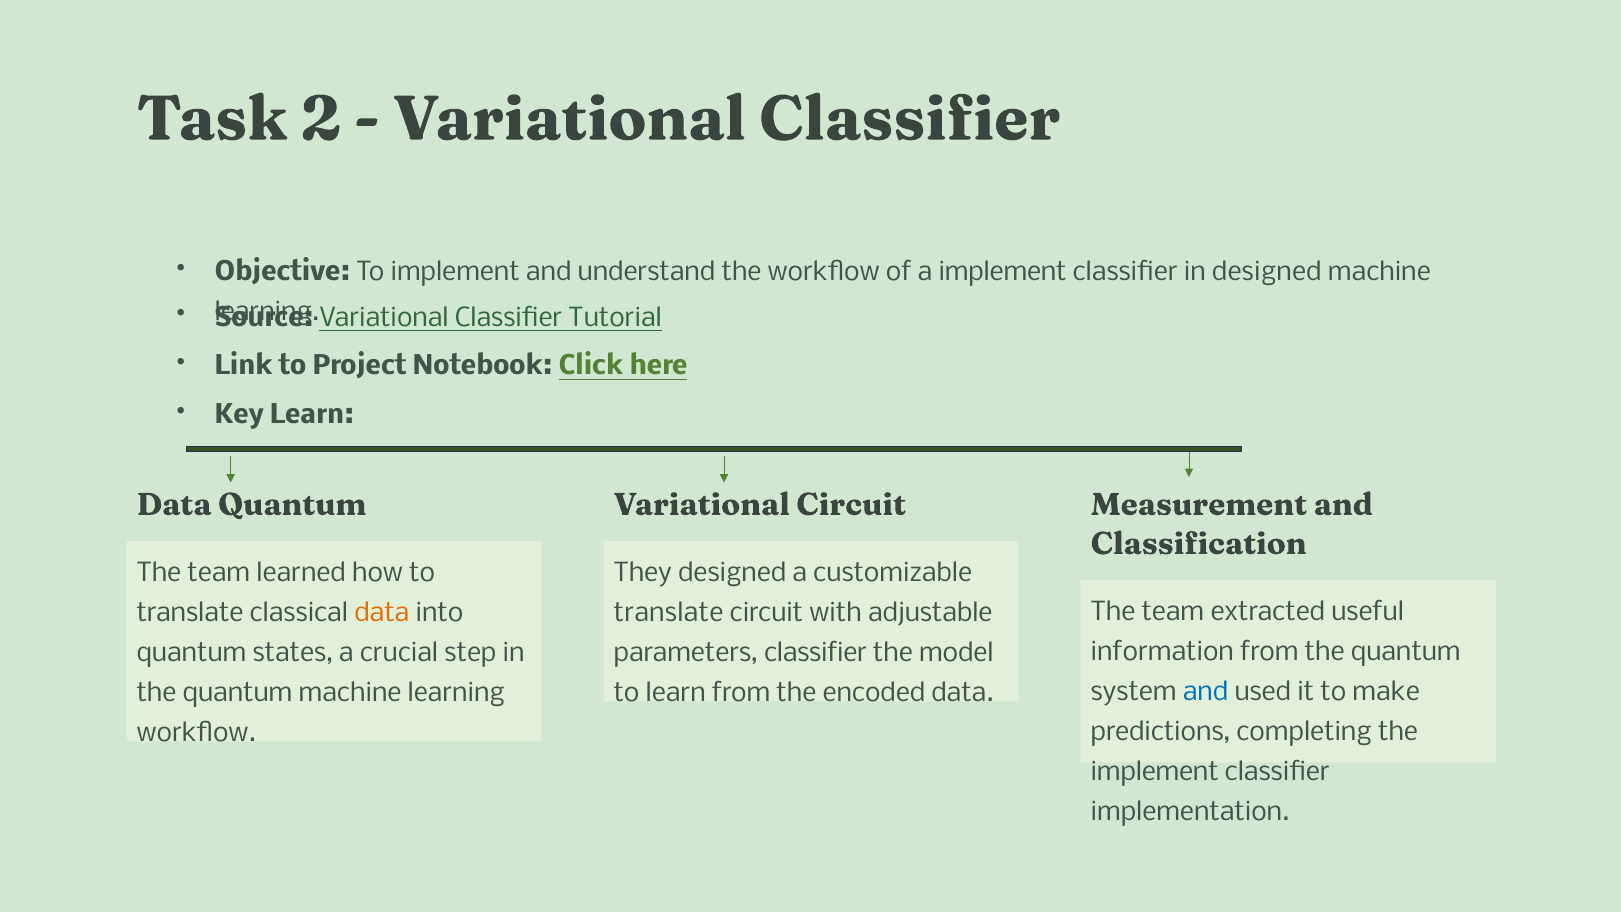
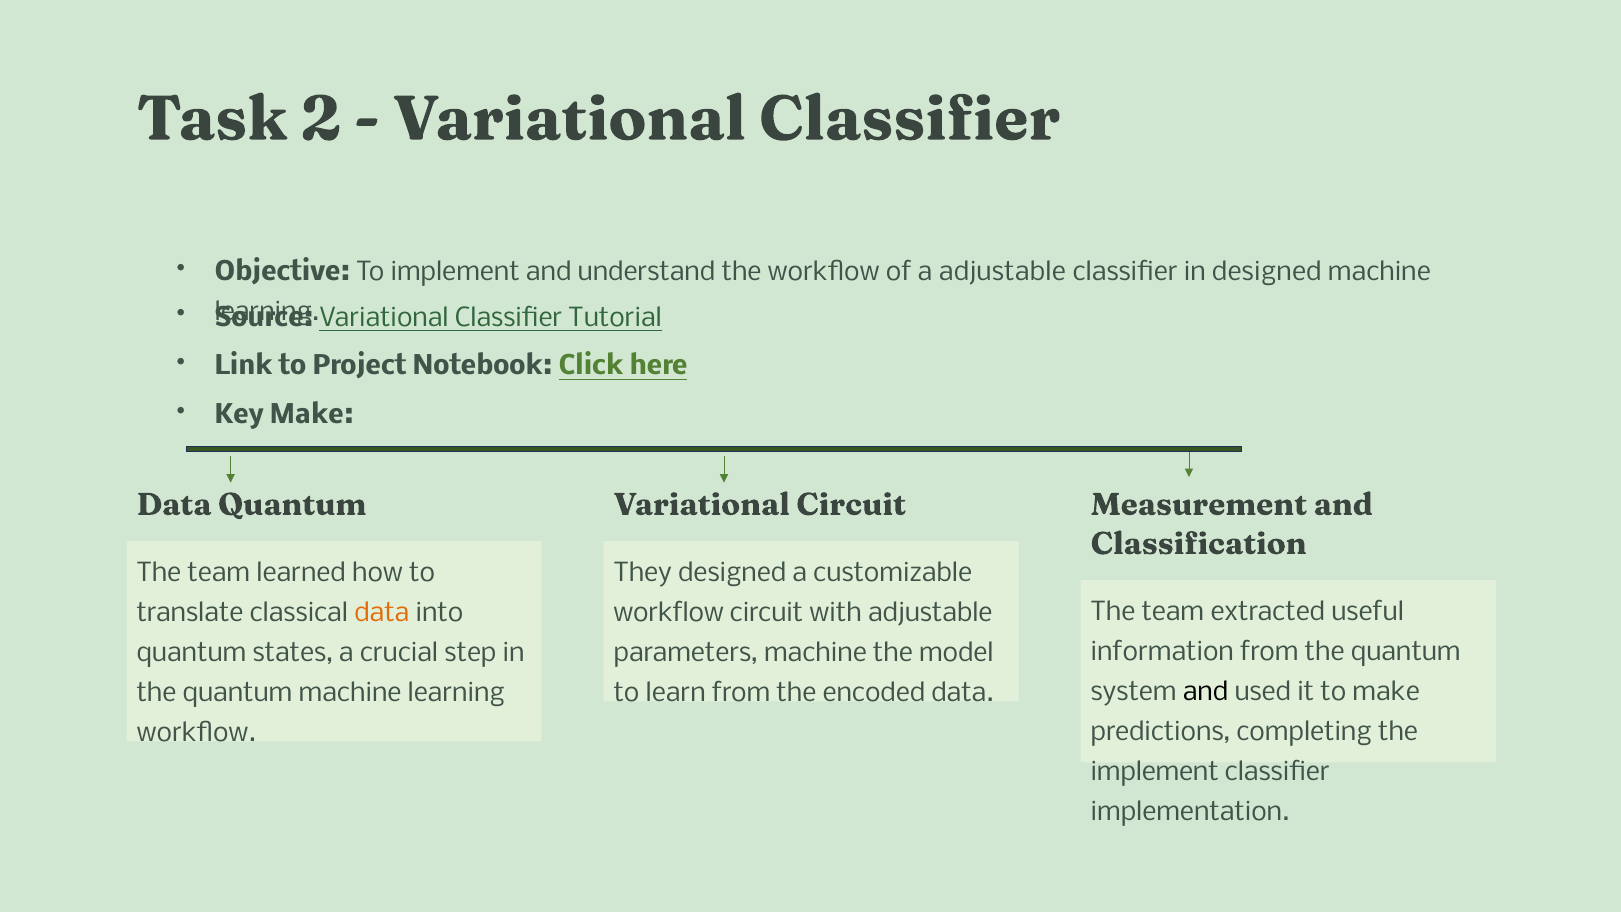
a implement: implement -> adjustable
Key Learn: Learn -> Make
translate at (668, 613): translate -> workflow
parameters classifier: classifier -> machine
and at (1206, 692) colour: blue -> black
